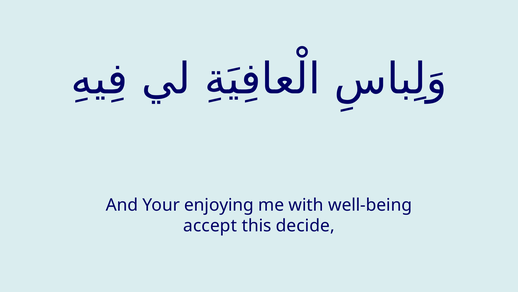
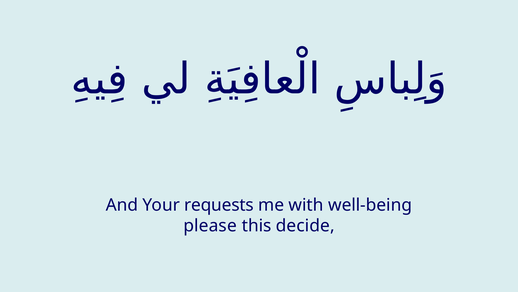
enjoying: enjoying -> requests
accept: accept -> please
